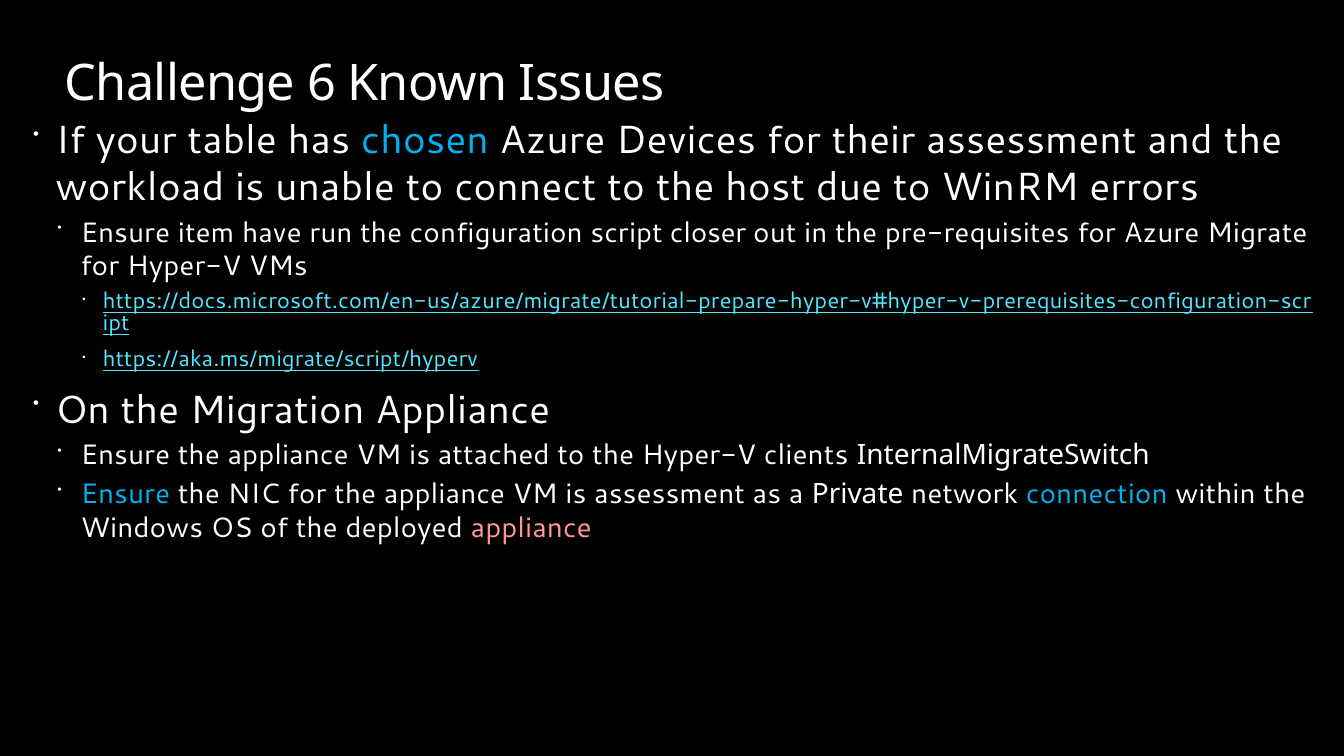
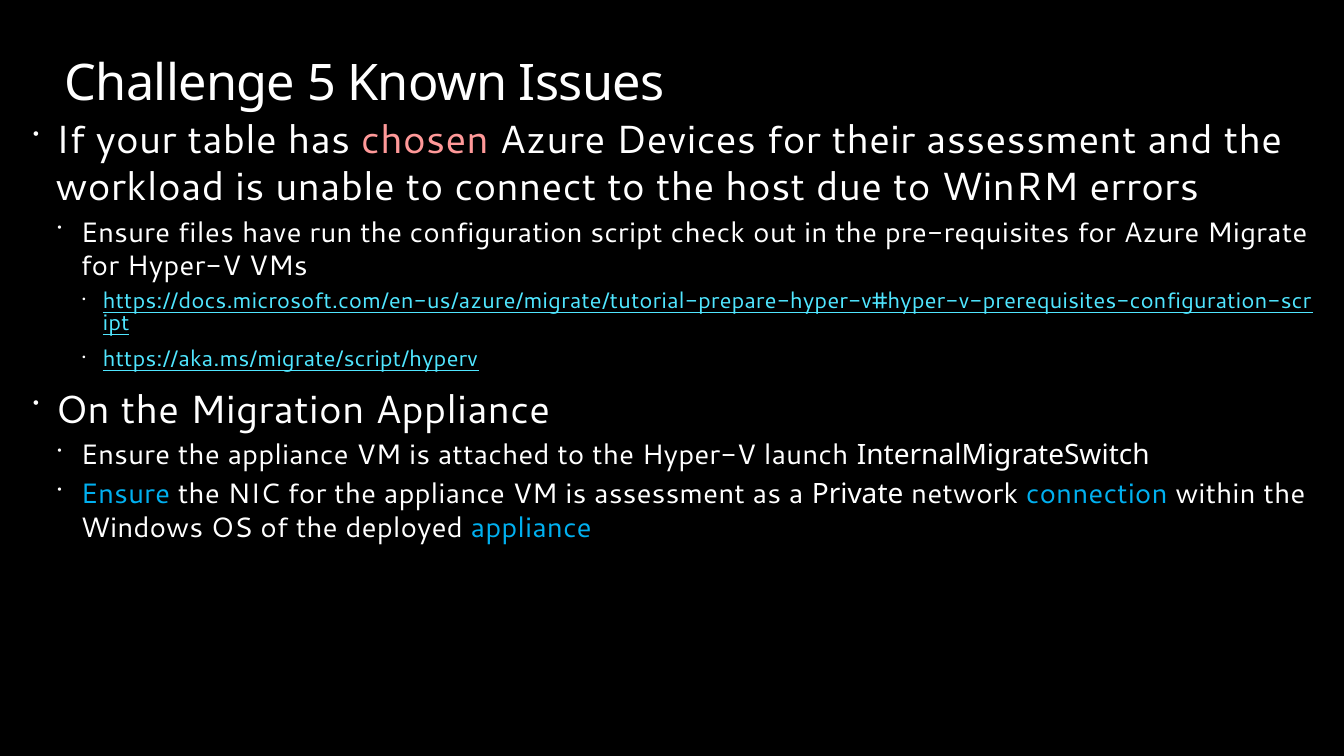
6: 6 -> 5
chosen colour: light blue -> pink
item: item -> files
closer: closer -> check
clients: clients -> launch
appliance at (531, 528) colour: pink -> light blue
